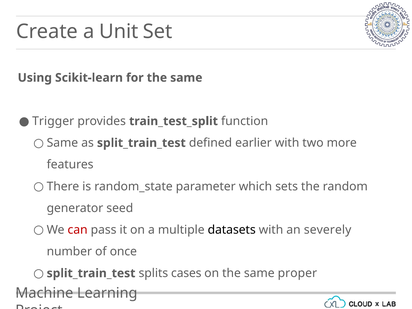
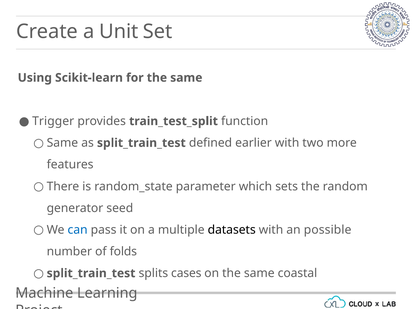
can colour: red -> blue
severely: severely -> possible
once: once -> folds
proper: proper -> coastal
